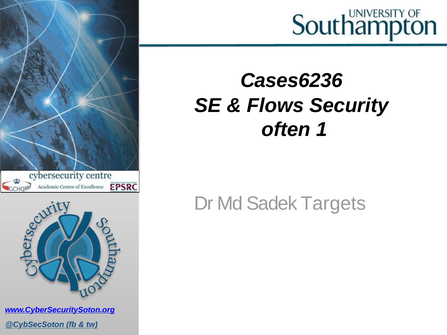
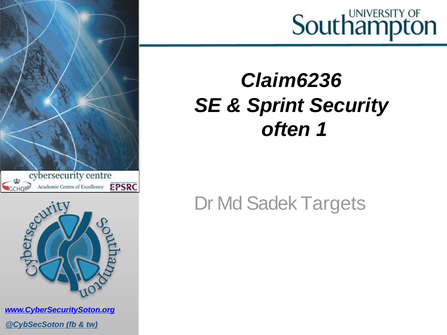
Cases6236: Cases6236 -> Claim6236
Flows: Flows -> Sprint
